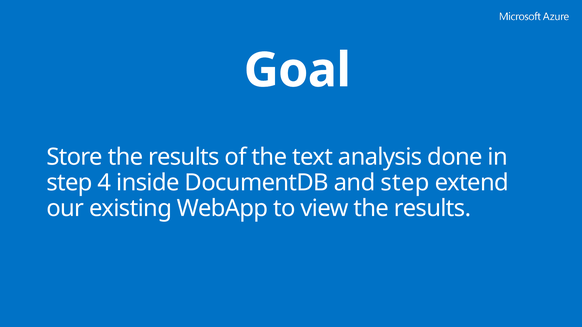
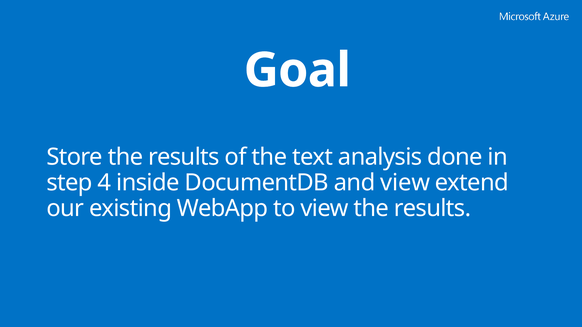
and step: step -> view
